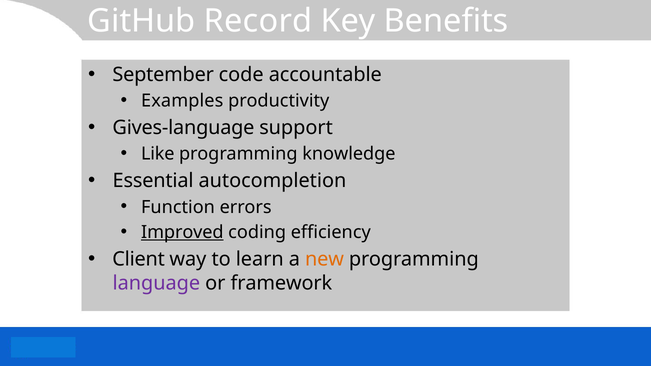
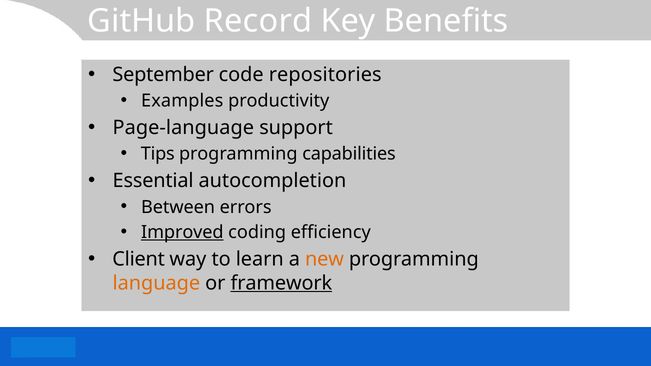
accountable: accountable -> repositories
Gives-language: Gives-language -> Page-language
Like: Like -> Tips
knowledge: knowledge -> capabilities
Function: Function -> Between
language colour: purple -> orange
framework underline: none -> present
